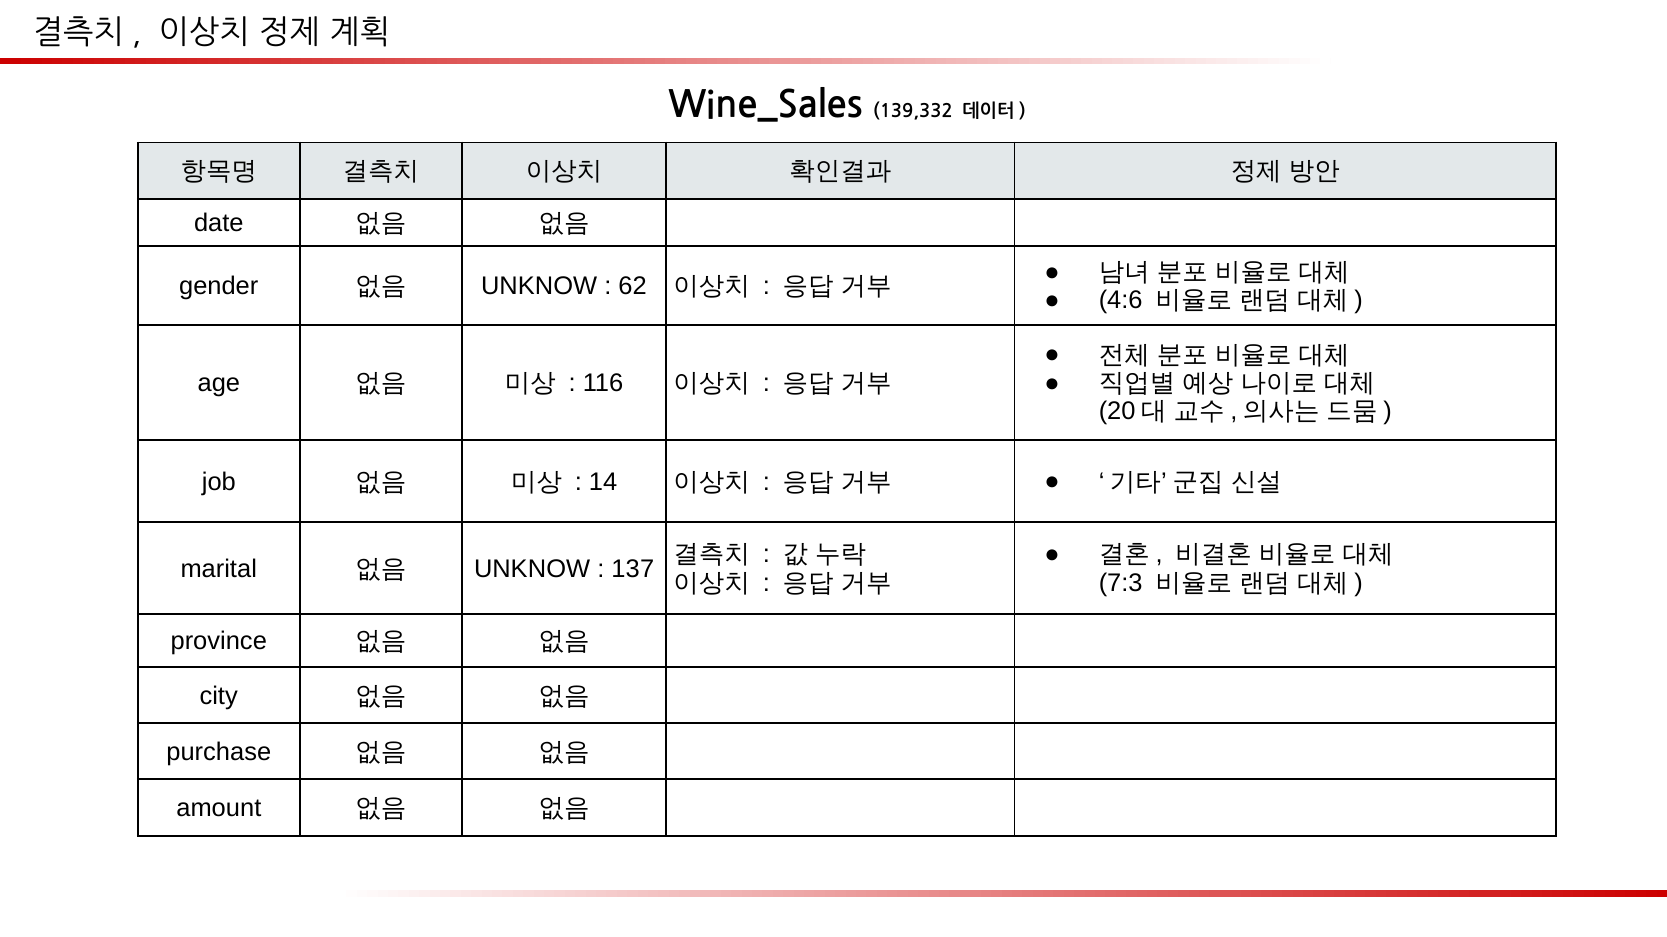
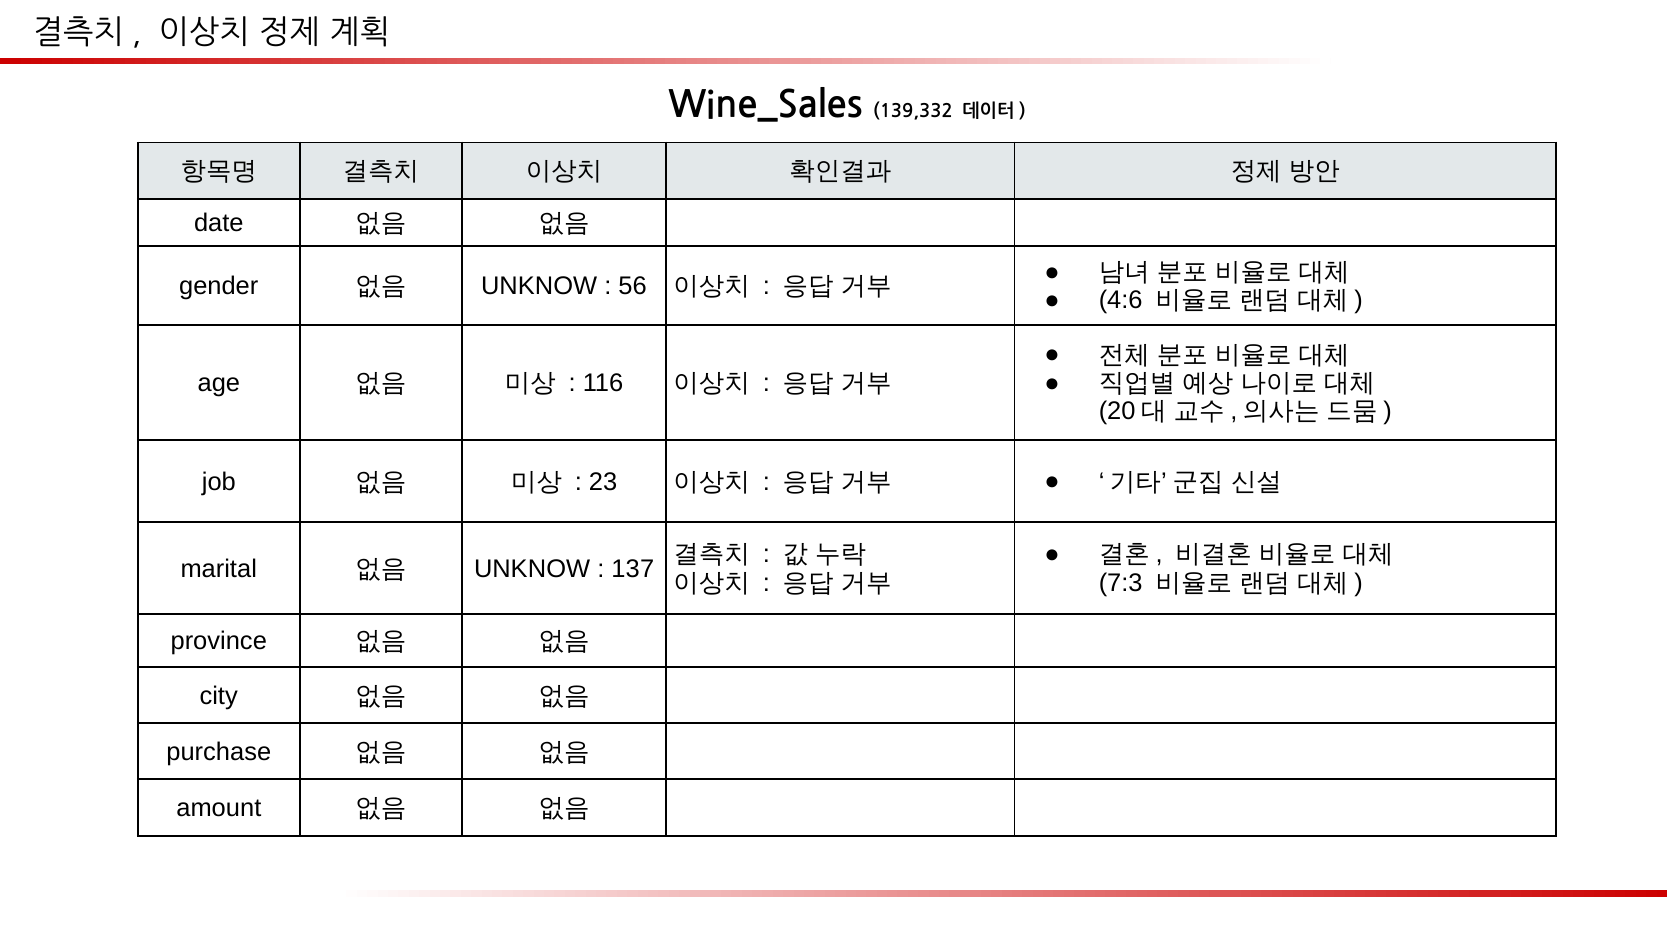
62: 62 -> 56
14: 14 -> 23
